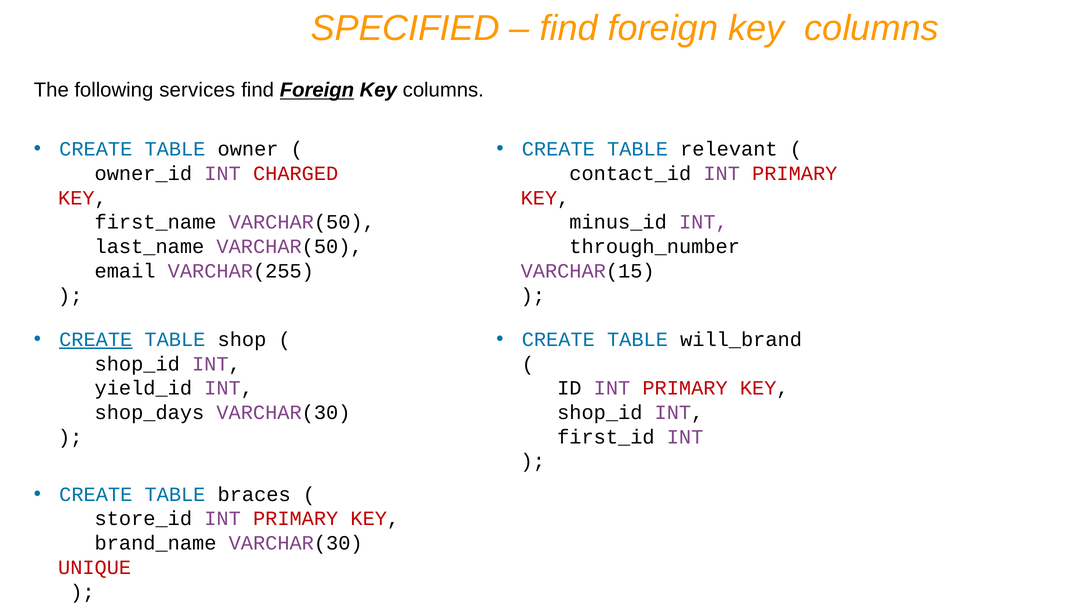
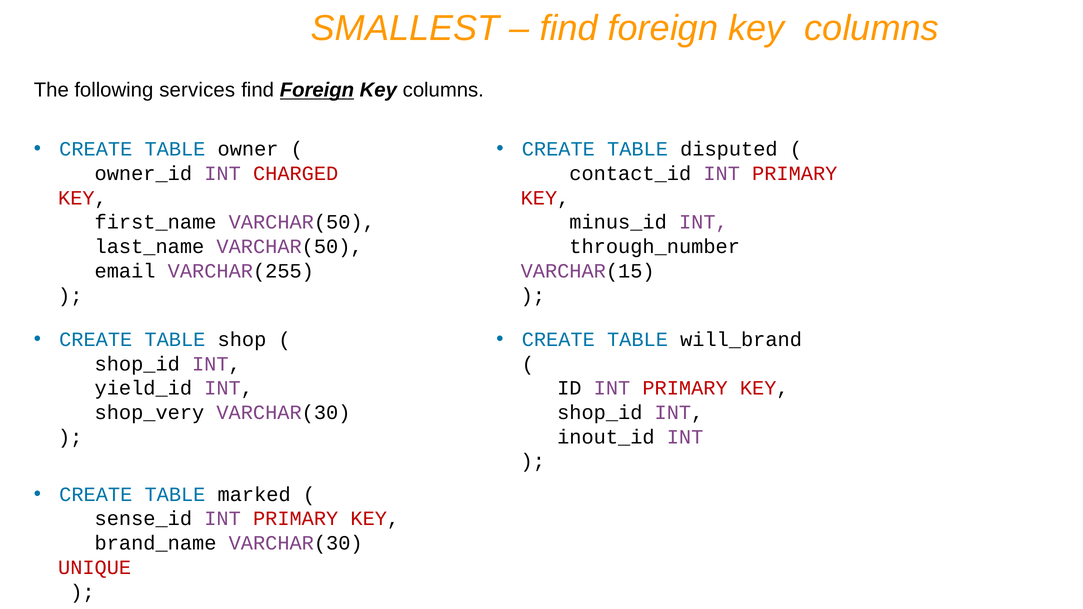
SPECIFIED: SPECIFIED -> SMALLEST
relevant: relevant -> disputed
CREATE at (96, 340) underline: present -> none
shop_days: shop_days -> shop_very
first_id: first_id -> inout_id
braces: braces -> marked
store_id: store_id -> sense_id
